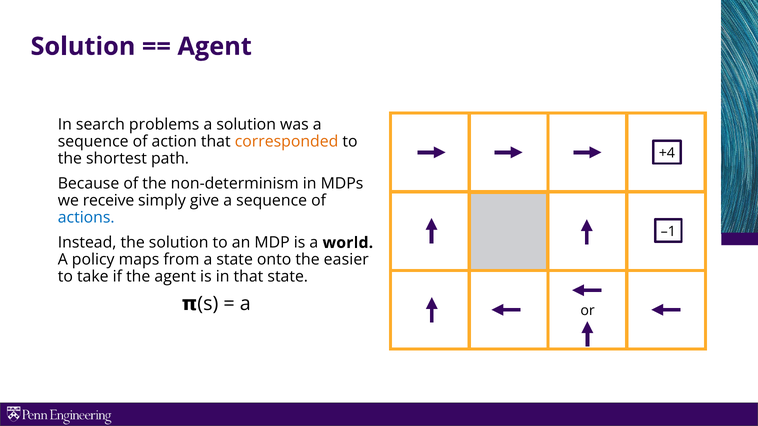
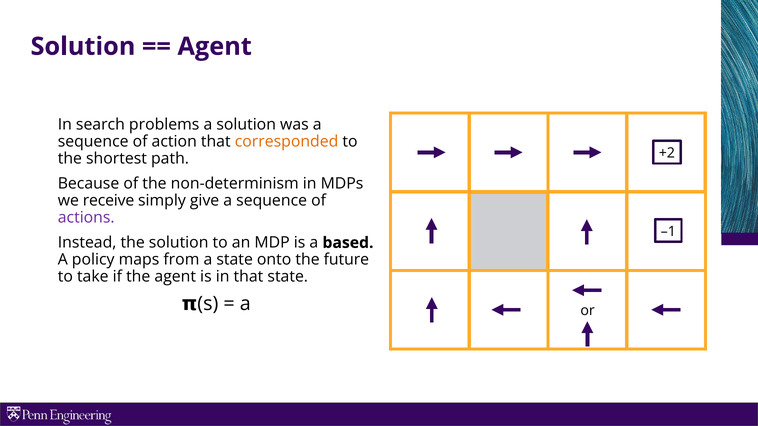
+4: +4 -> +2
actions colour: blue -> purple
world: world -> based
easier: easier -> future
